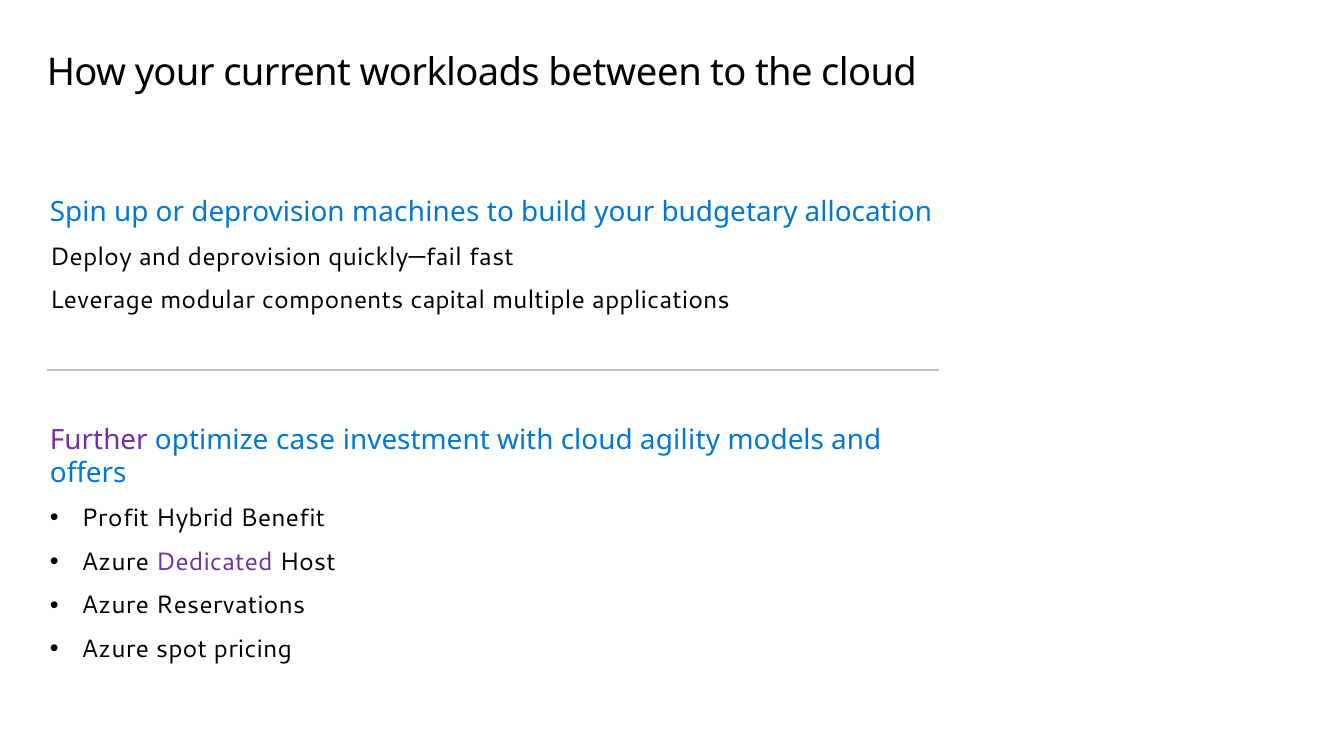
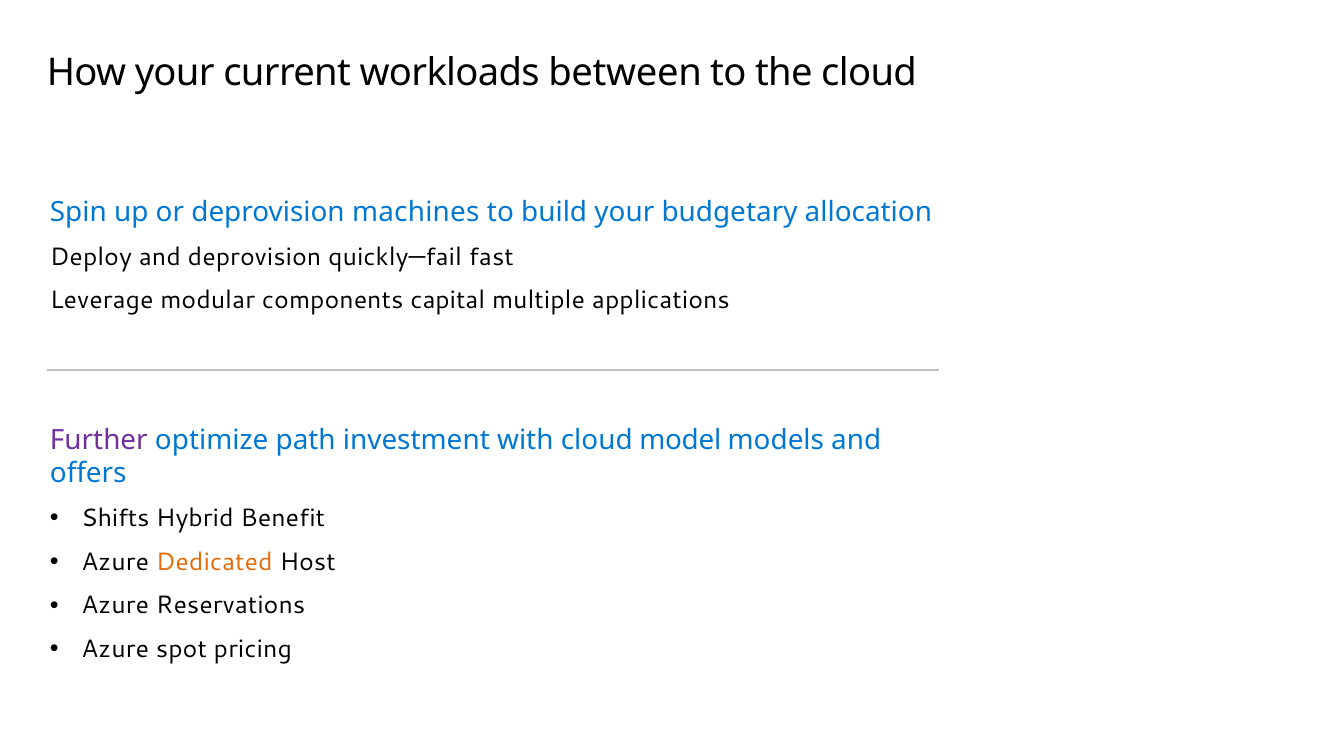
case: case -> path
agility: agility -> model
Profit: Profit -> Shifts
Dedicated colour: purple -> orange
